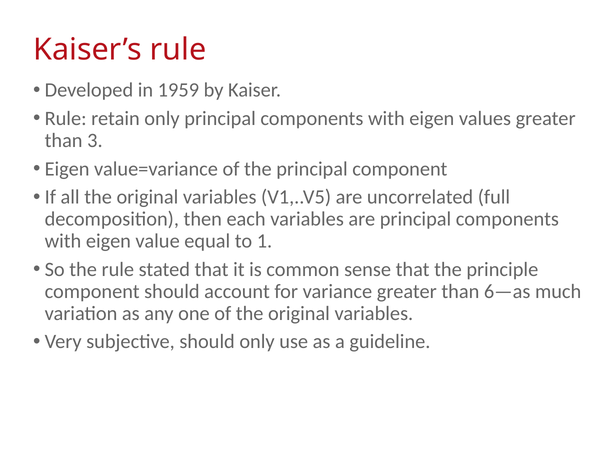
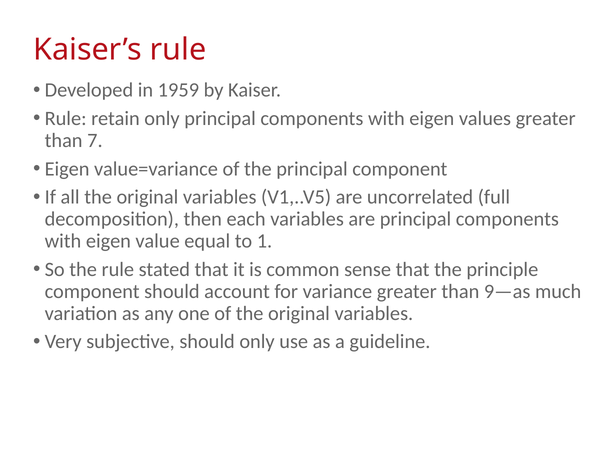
3: 3 -> 7
6—as: 6—as -> 9—as
